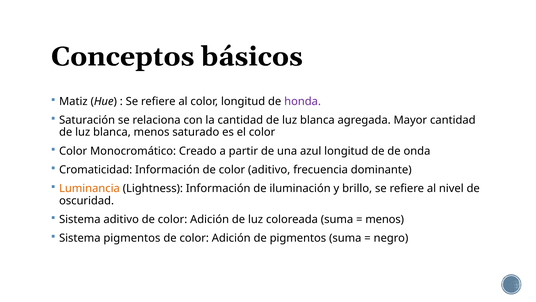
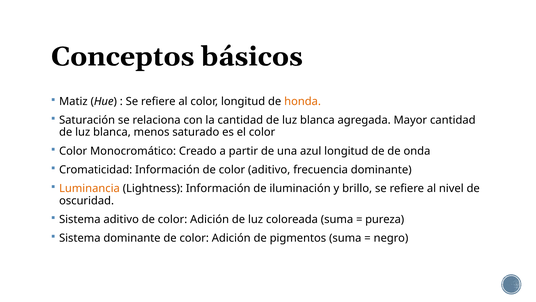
honda colour: purple -> orange
menos at (385, 219): menos -> pureza
Sistema pigmentos: pigmentos -> dominante
